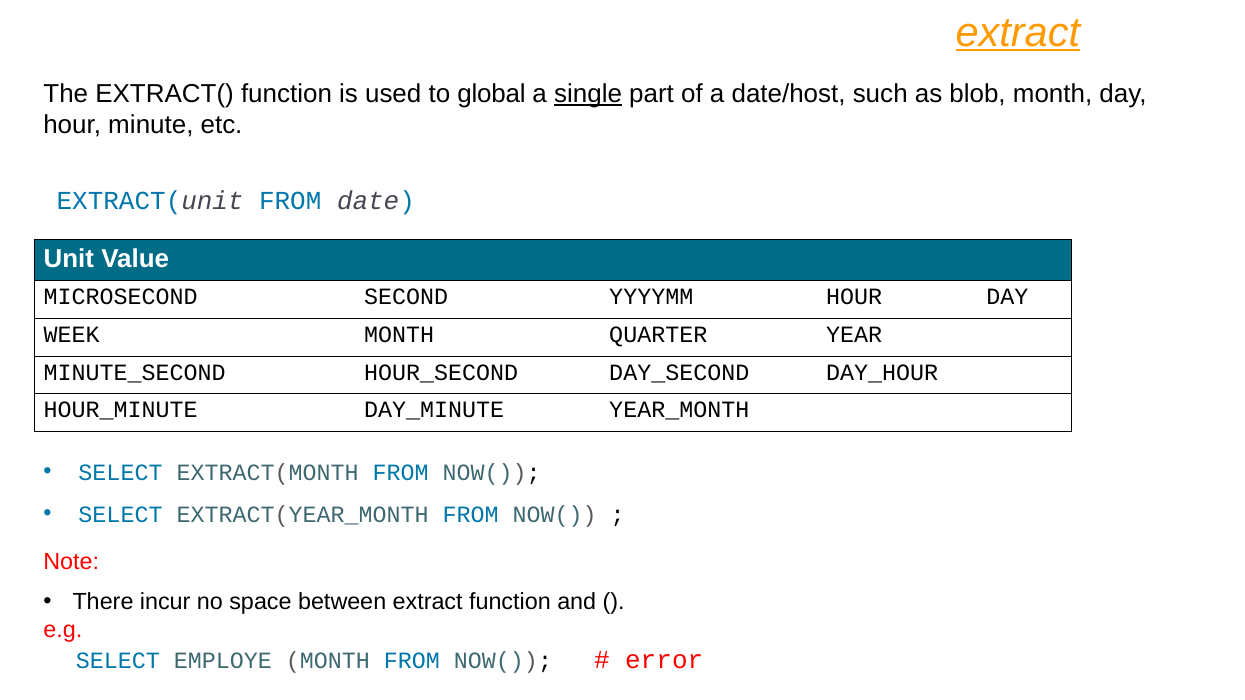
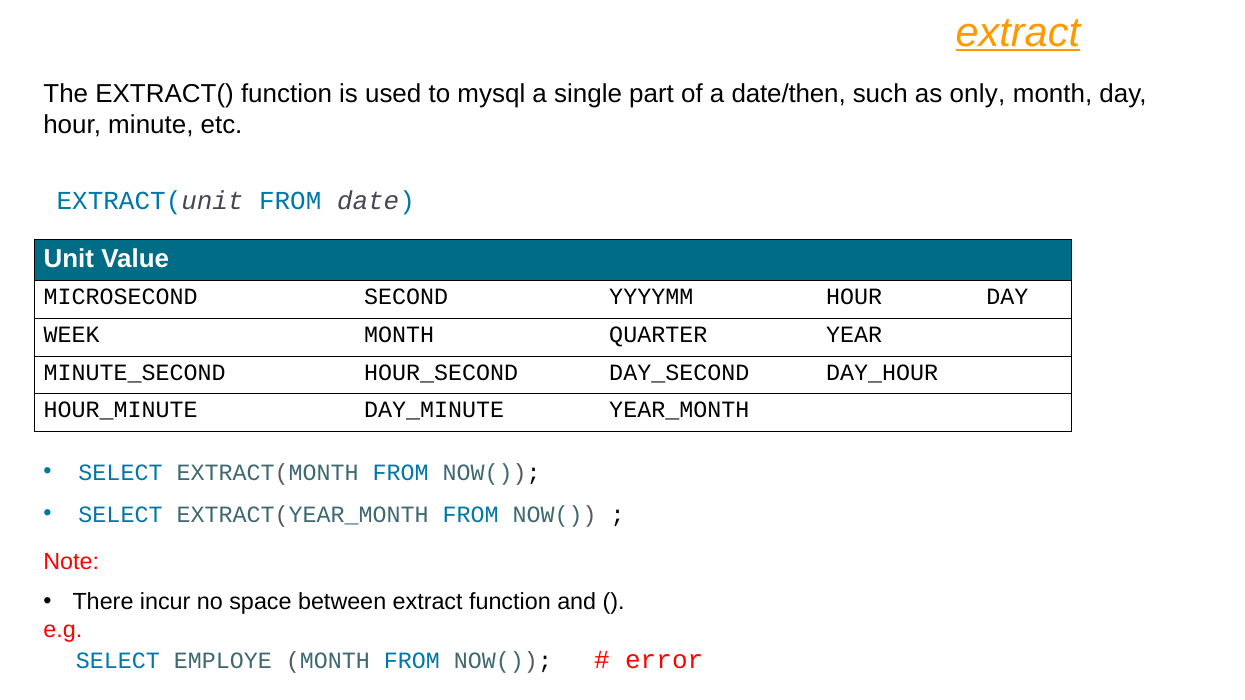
global: global -> mysql
single underline: present -> none
date/host: date/host -> date/then
blob: blob -> only
